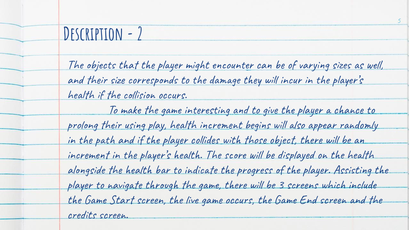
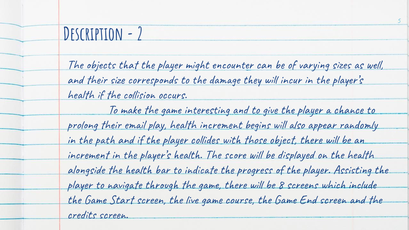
using: using -> email
3: 3 -> 8
game occurs: occurs -> course
